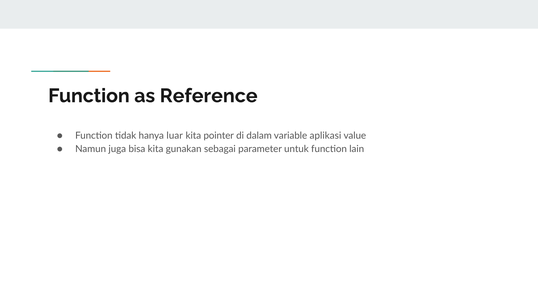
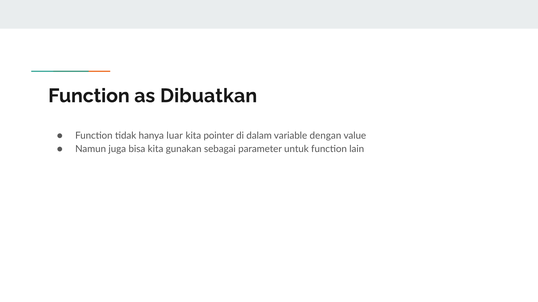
Reference: Reference -> Dibuatkan
aplikasi: aplikasi -> dengan
